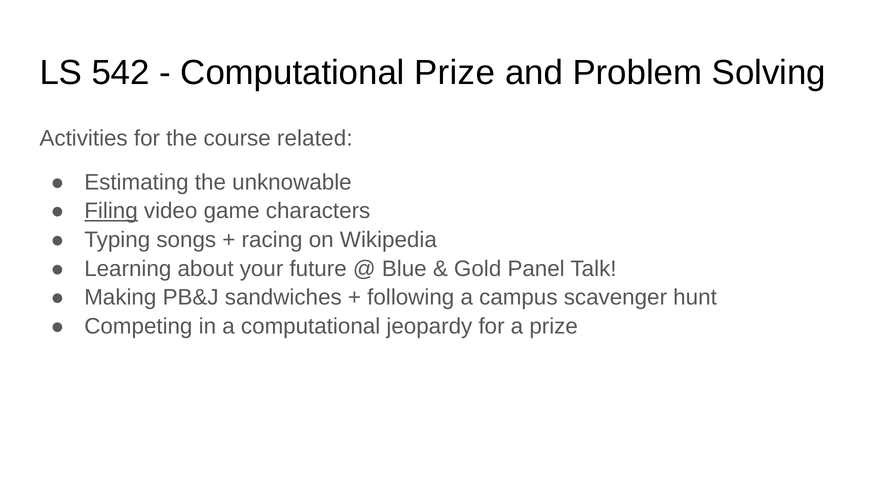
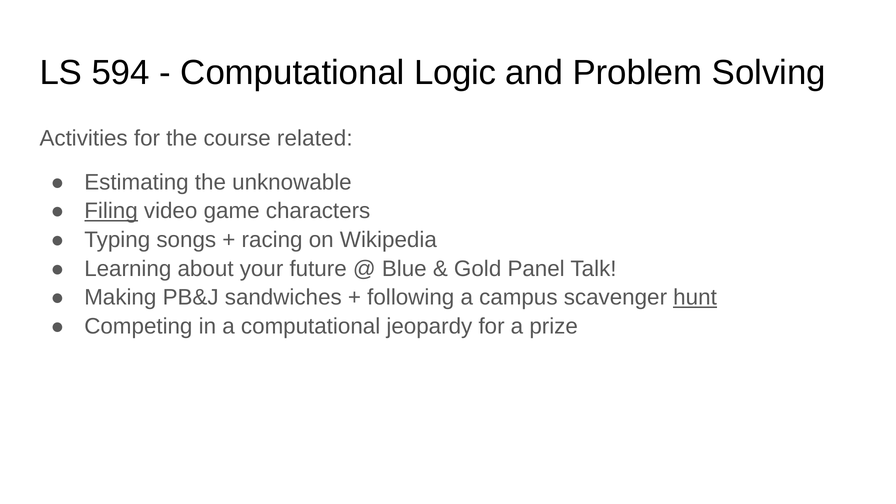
542: 542 -> 594
Computational Prize: Prize -> Logic
hunt underline: none -> present
